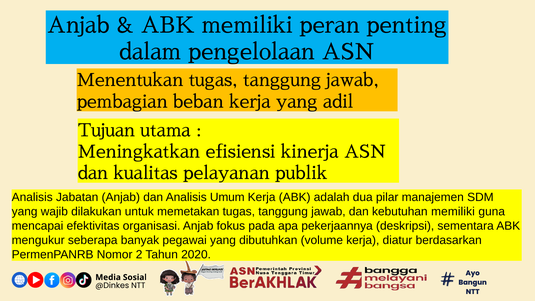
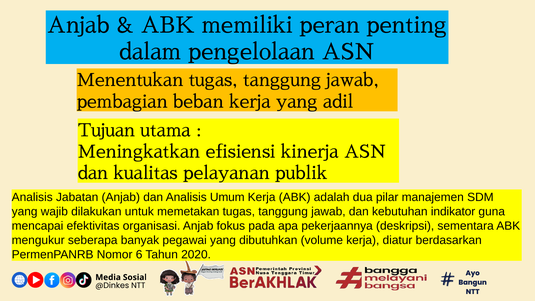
kebutuhan memiliki: memiliki -> indikator
2: 2 -> 6
